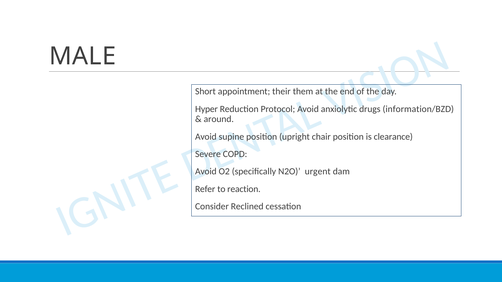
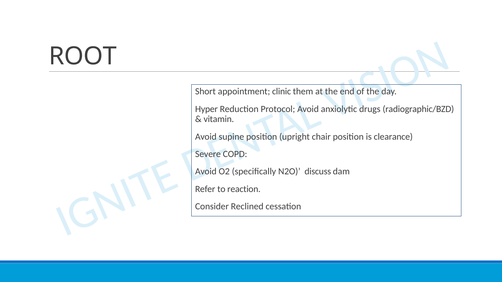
MALE: MALE -> ROOT
their: their -> clinic
information/BZD: information/BZD -> radiographic/BZD
around: around -> vitamin
urgent: urgent -> discuss
